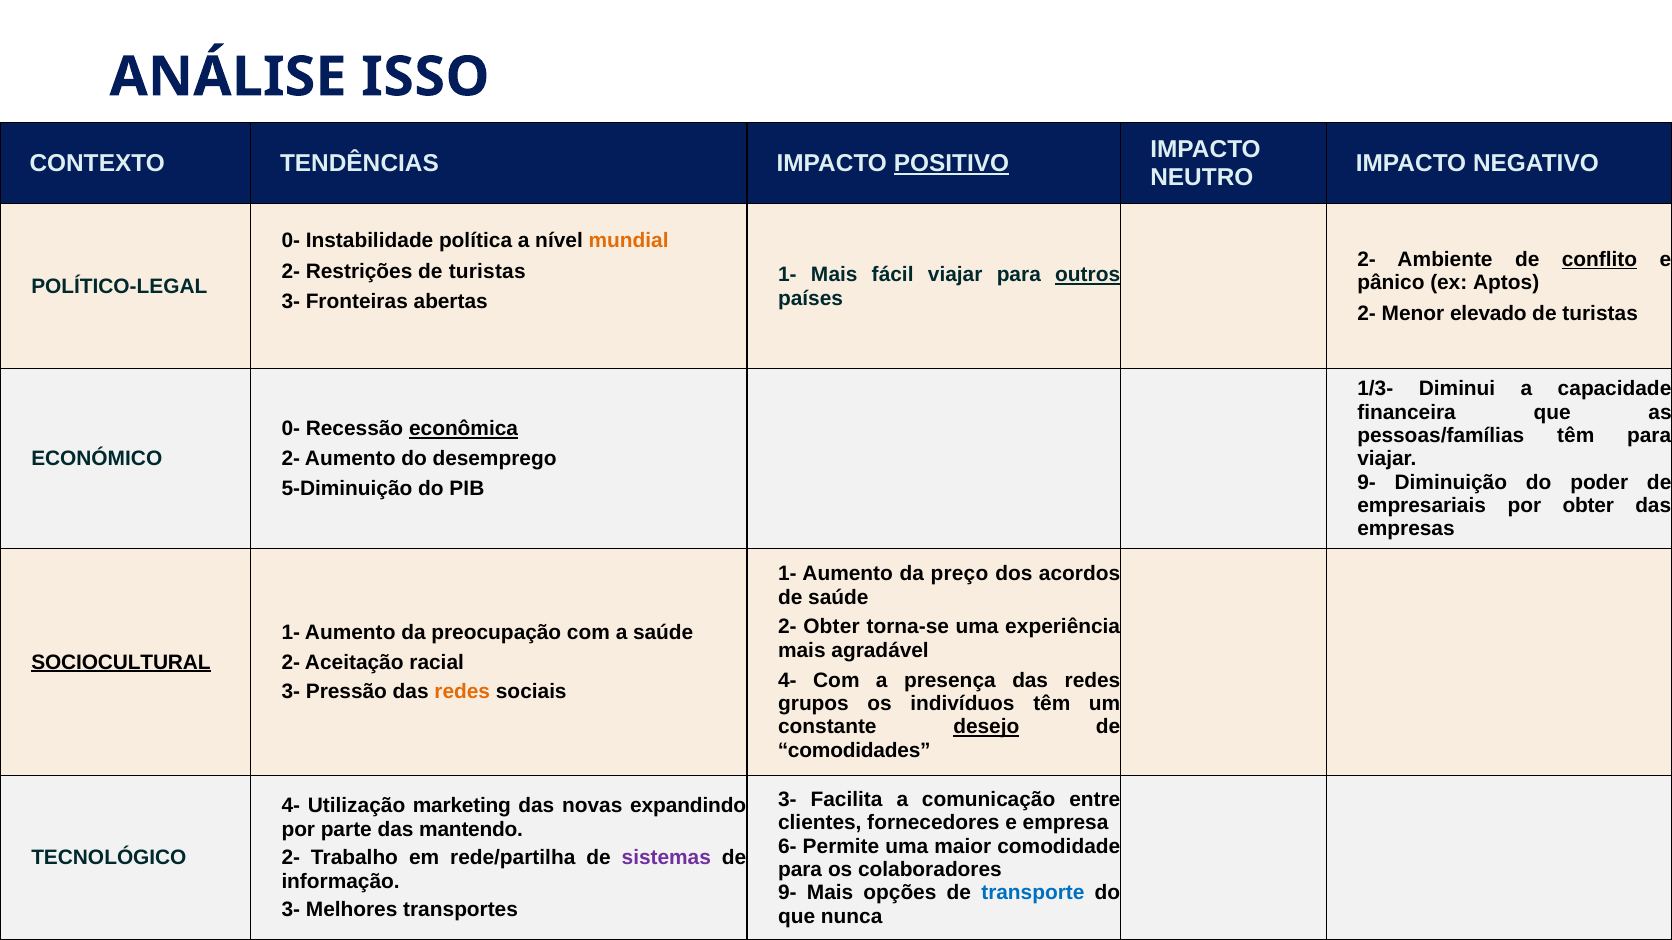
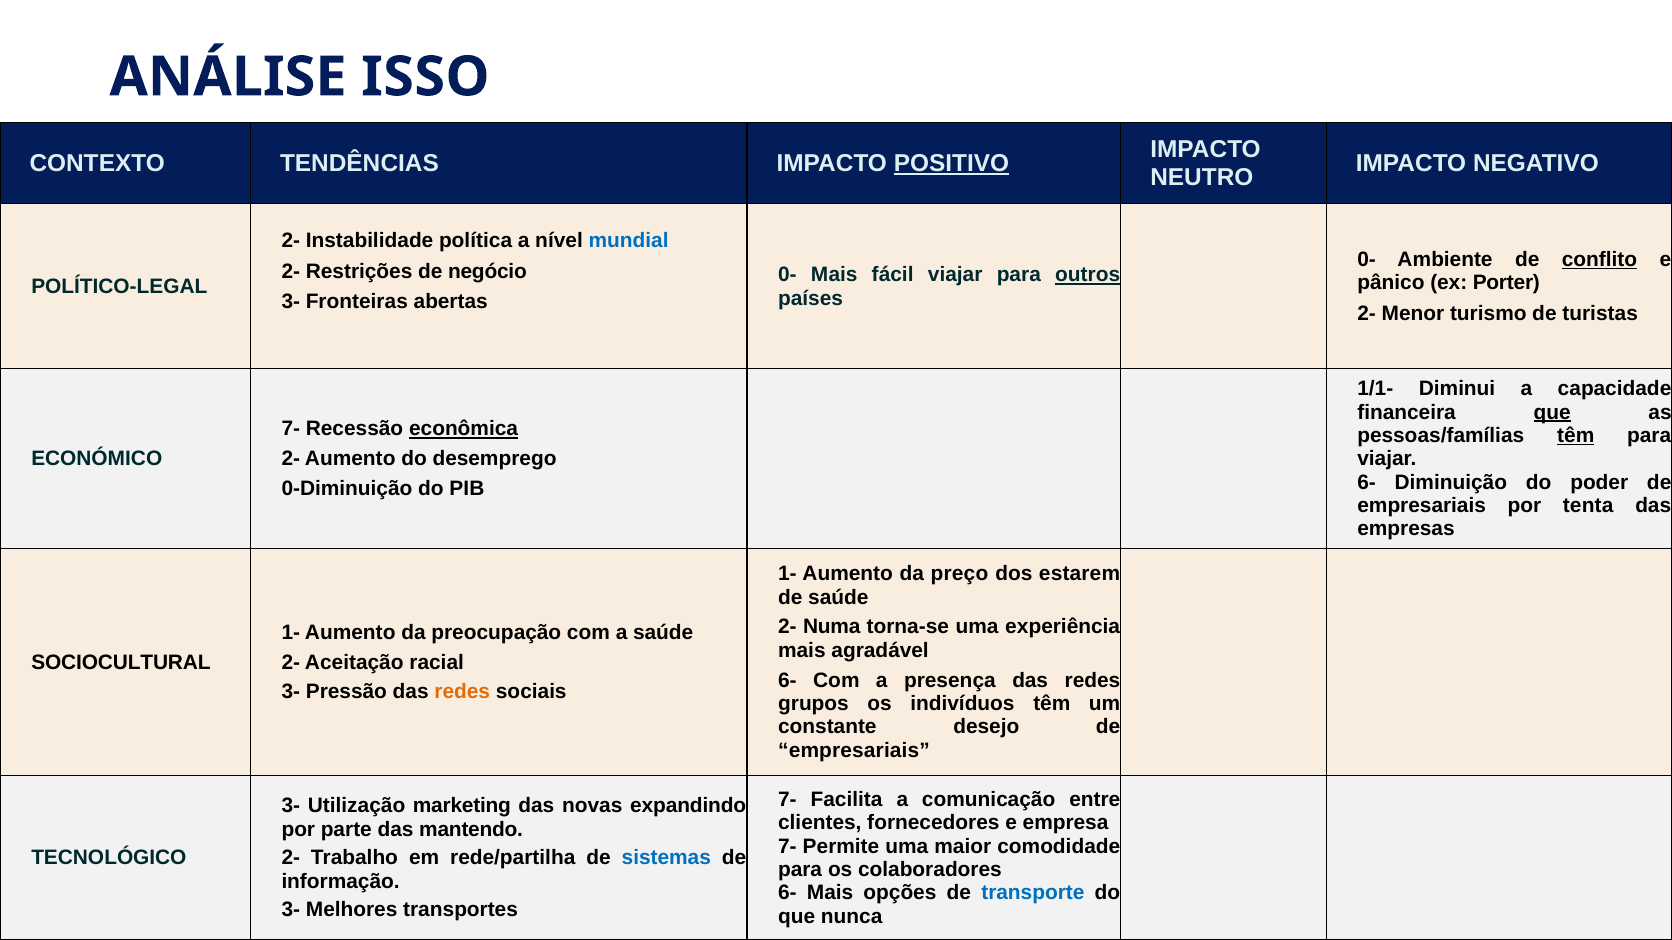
0- at (291, 241): 0- -> 2-
mundial colour: orange -> blue
2- at (1367, 260): 2- -> 0-
Restrições de turistas: turistas -> negócio
1- at (787, 275): 1- -> 0-
Aptos: Aptos -> Porter
elevado: elevado -> turismo
1/3-: 1/3- -> 1/1-
que at (1552, 412) underline: none -> present
0- at (291, 429): 0- -> 7-
têm at (1576, 436) underline: none -> present
9- at (1367, 483): 9- -> 6-
5-Diminuição: 5-Diminuição -> 0-Diminuição
por obter: obter -> tenta
acordos: acordos -> estarem
2- Obter: Obter -> Numa
SOCIOCULTURAL underline: present -> none
4- at (787, 681): 4- -> 6-
desejo underline: present -> none
comodidades at (854, 751): comodidades -> empresariais
3- at (787, 800): 3- -> 7-
4- at (291, 806): 4- -> 3-
6- at (787, 847): 6- -> 7-
sistemas colour: purple -> blue
9- at (787, 894): 9- -> 6-
